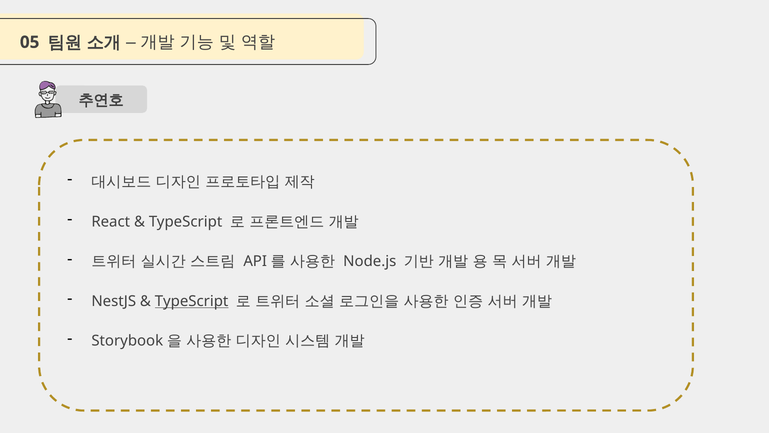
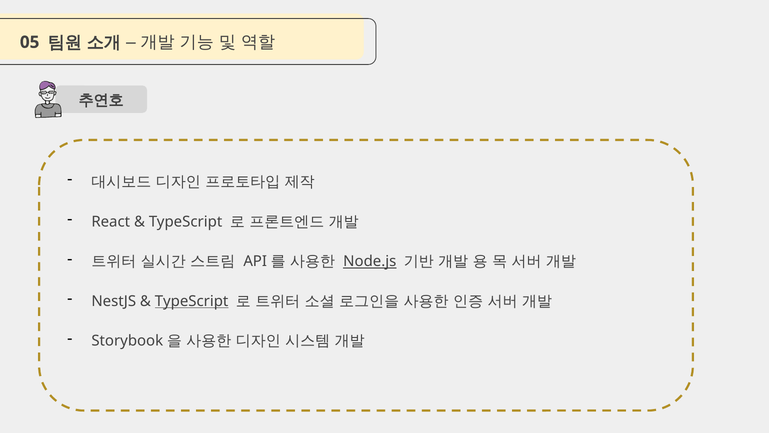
Node.js underline: none -> present
